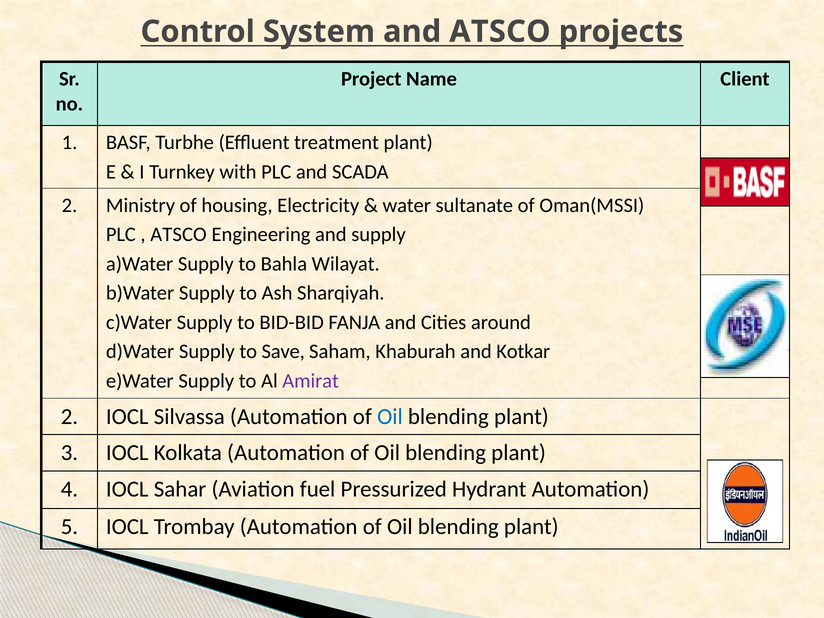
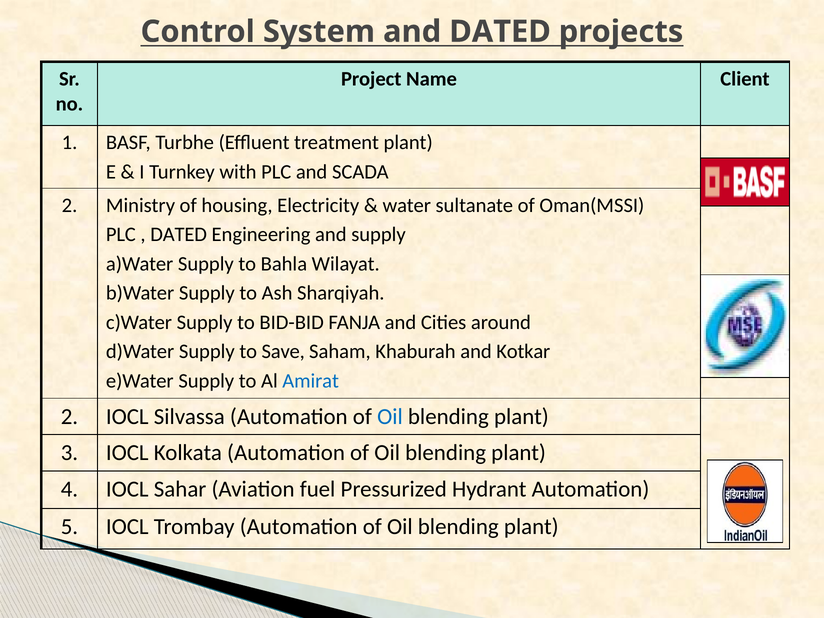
and ATSCO: ATSCO -> DATED
ATSCO at (179, 234): ATSCO -> DATED
Amirat colour: purple -> blue
